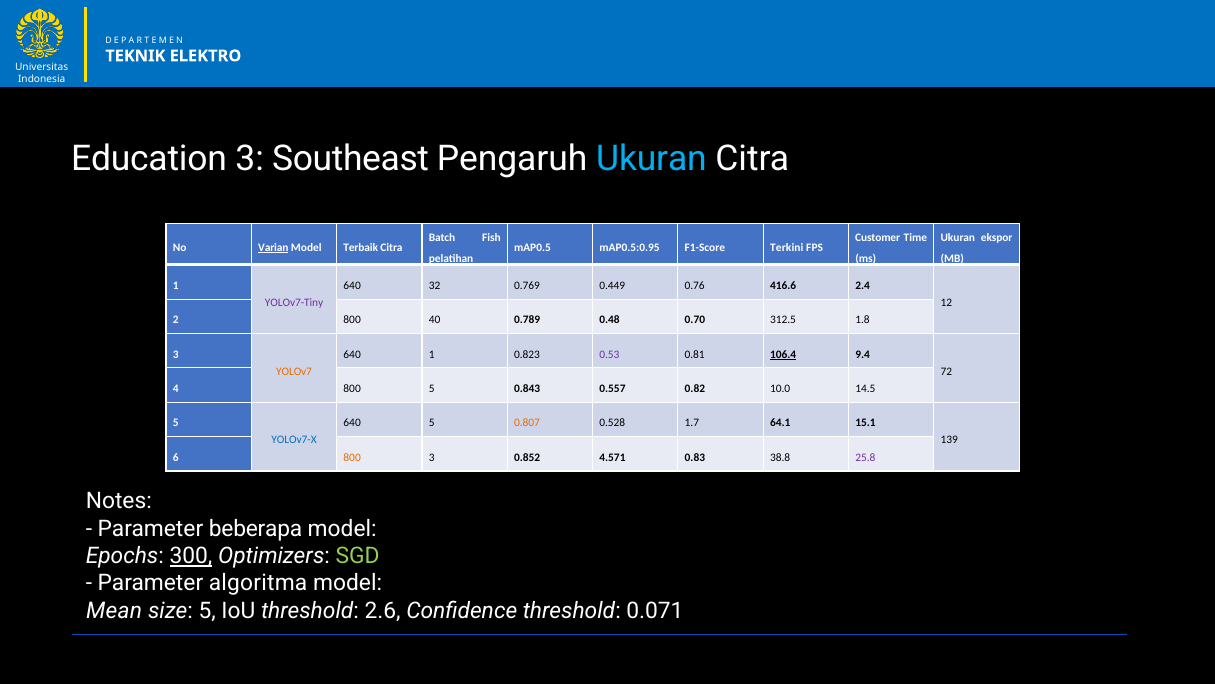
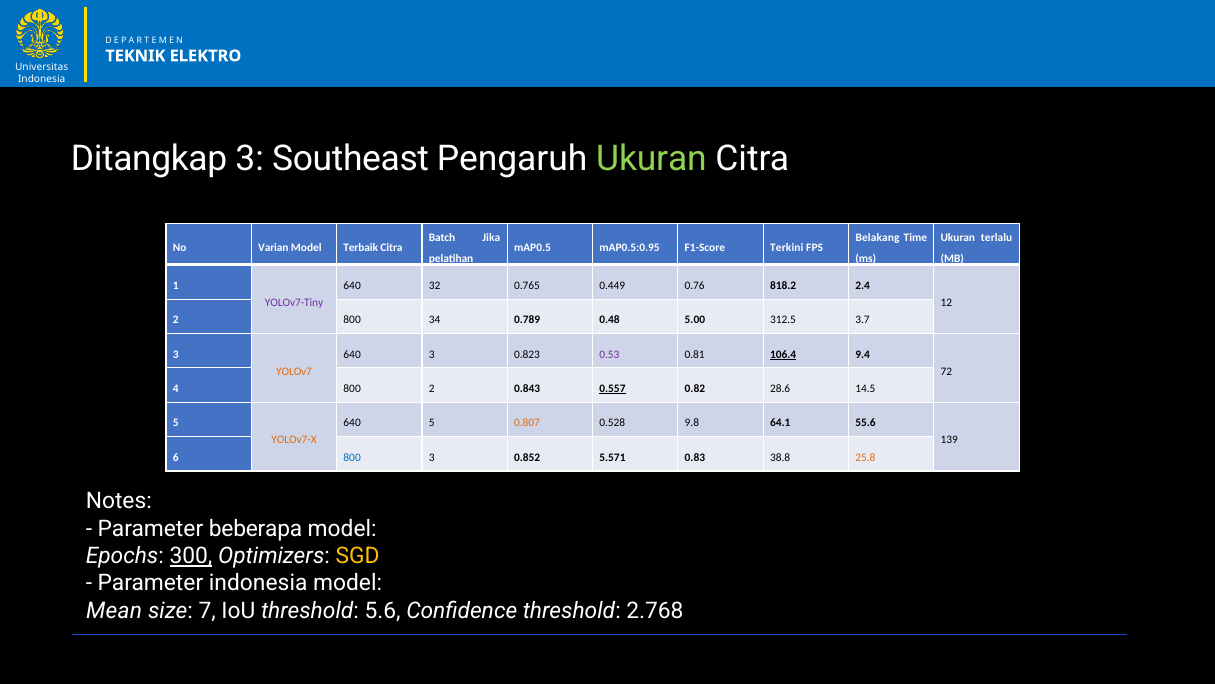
Education: Education -> Ditangkap
Ukuran at (651, 159) colour: light blue -> light green
Fish: Fish -> Jika
Customer: Customer -> Belakang
ekspor: ekspor -> terlalu
Varian underline: present -> none
0.769: 0.769 -> 0.765
416.6: 416.6 -> 818.2
40: 40 -> 34
0.70: 0.70 -> 5.00
1.8: 1.8 -> 3.7
640 1: 1 -> 3
800 5: 5 -> 2
0.557 underline: none -> present
10.0: 10.0 -> 28.6
1.7: 1.7 -> 9.8
15.1: 15.1 -> 55.6
YOLOv7-X colour: blue -> orange
800 at (352, 457) colour: orange -> blue
4.571: 4.571 -> 5.571
25.8 colour: purple -> orange
SGD colour: light green -> yellow
Parameter algoritma: algoritma -> indonesia
size 5: 5 -> 7
2.6: 2.6 -> 5.6
0.071: 0.071 -> 2.768
